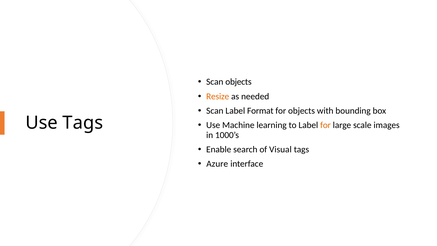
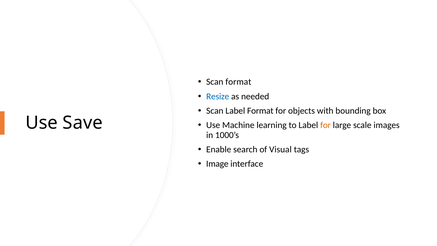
Scan objects: objects -> format
Resize colour: orange -> blue
Use Tags: Tags -> Save
Azure: Azure -> Image
